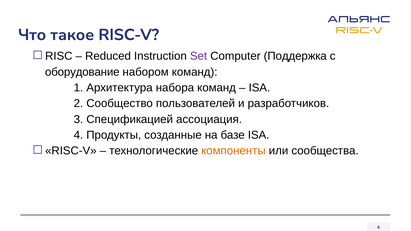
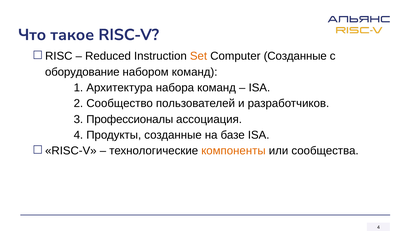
Set colour: purple -> orange
Computer Поддержка: Поддержка -> Созданные
Спецификацией: Спецификацией -> Профессионалы
